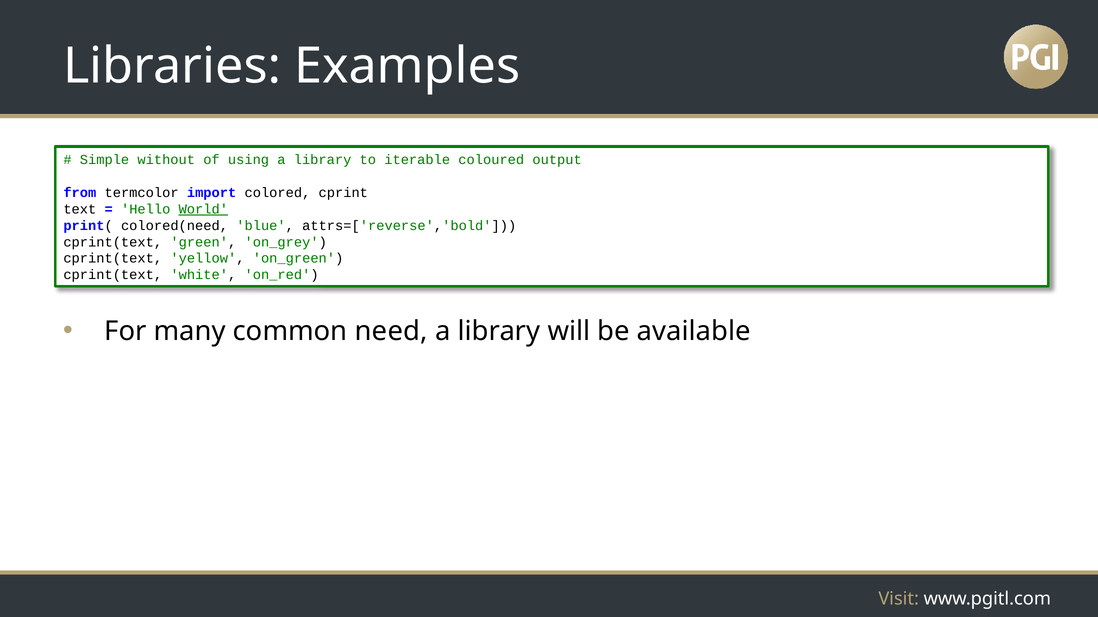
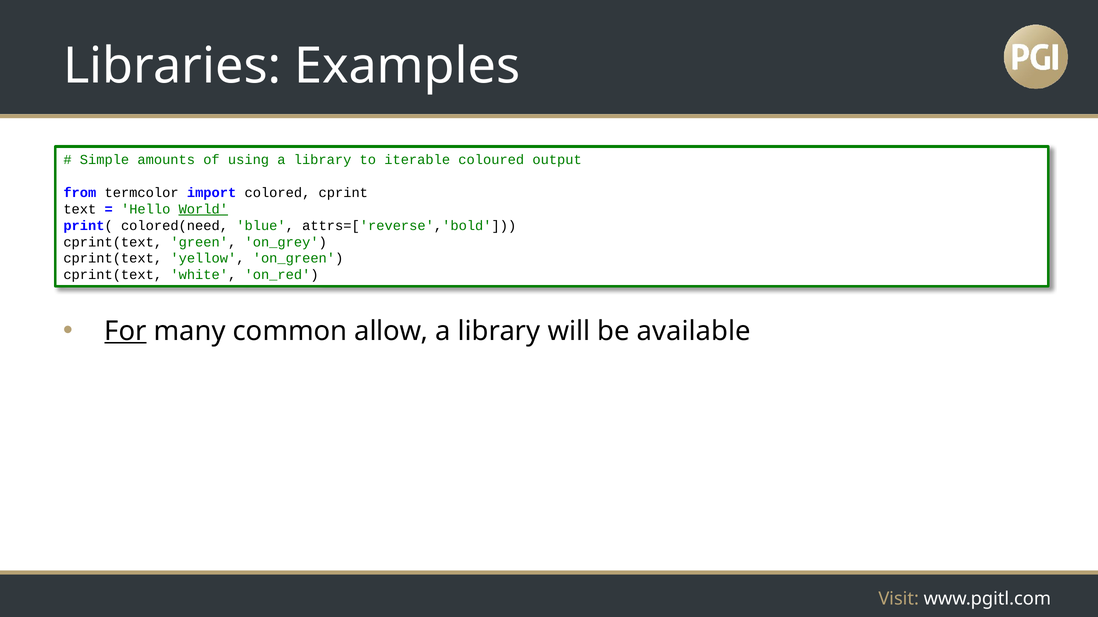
without: without -> amounts
For underline: none -> present
need: need -> allow
